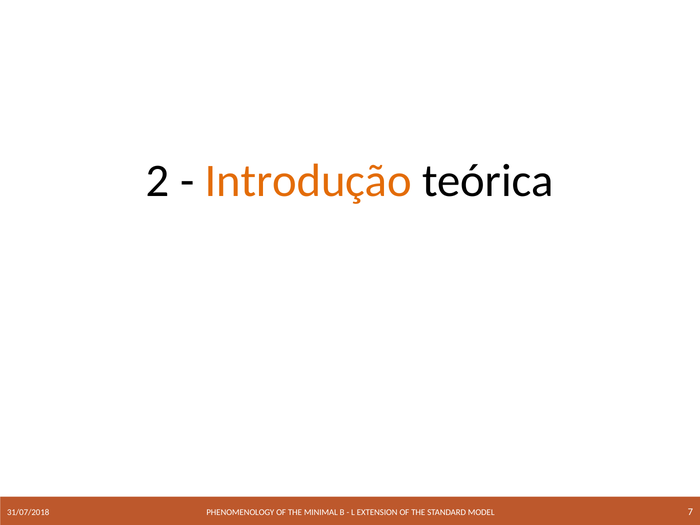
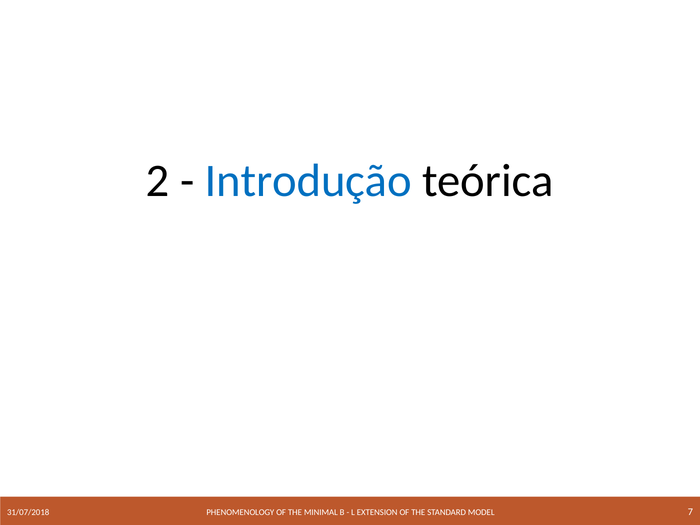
Introdução colour: orange -> blue
